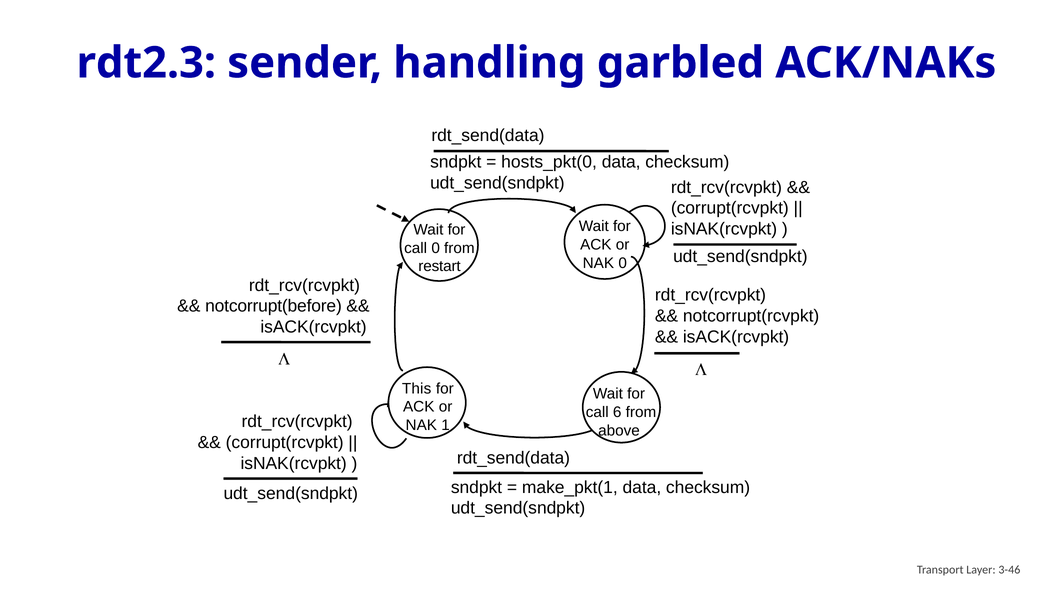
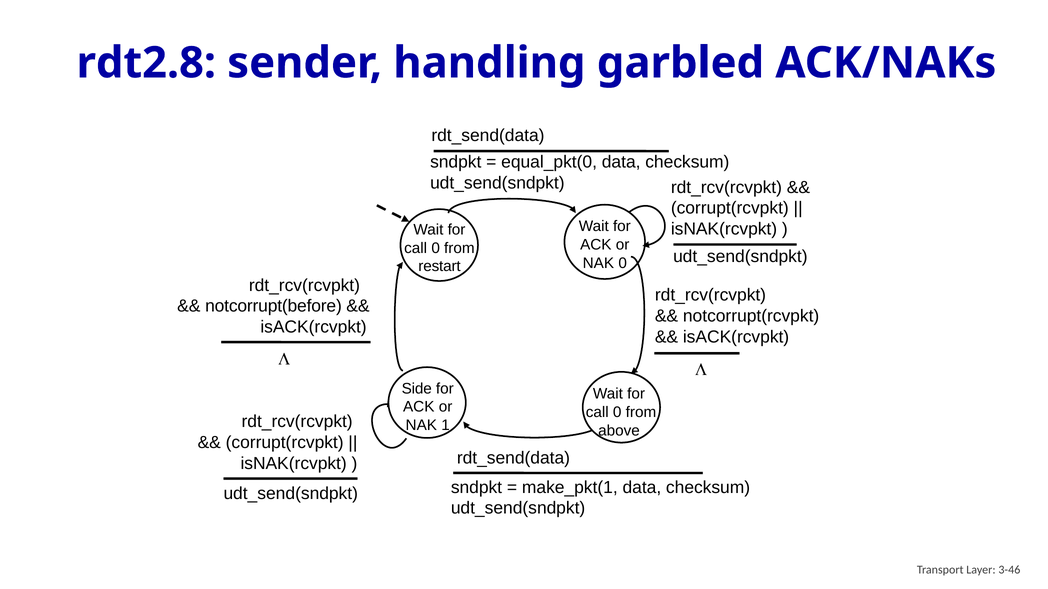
rdt2.3: rdt2.3 -> rdt2.8
hosts_pkt(0: hosts_pkt(0 -> equal_pkt(0
This: This -> Side
6 at (617, 413): 6 -> 0
